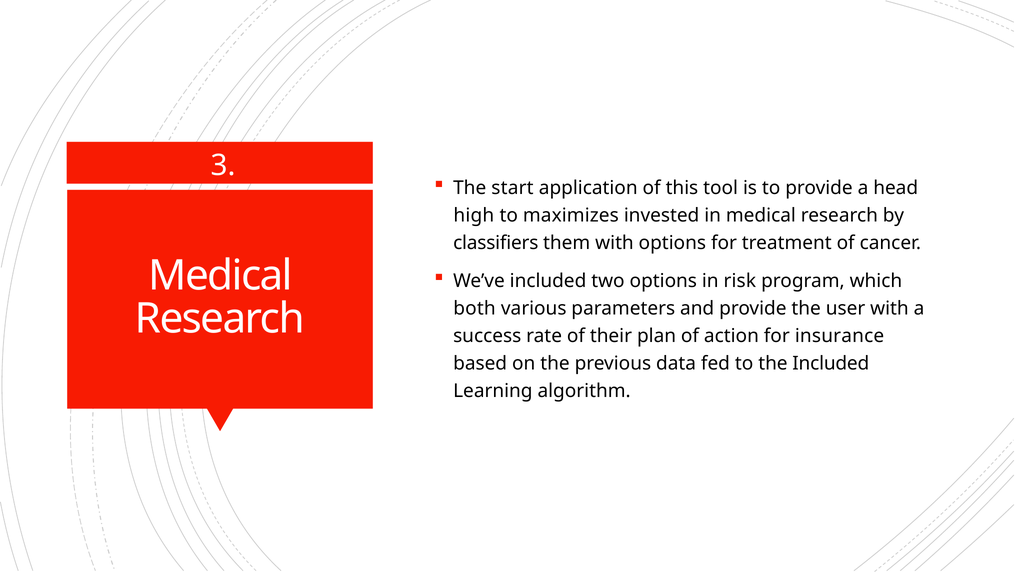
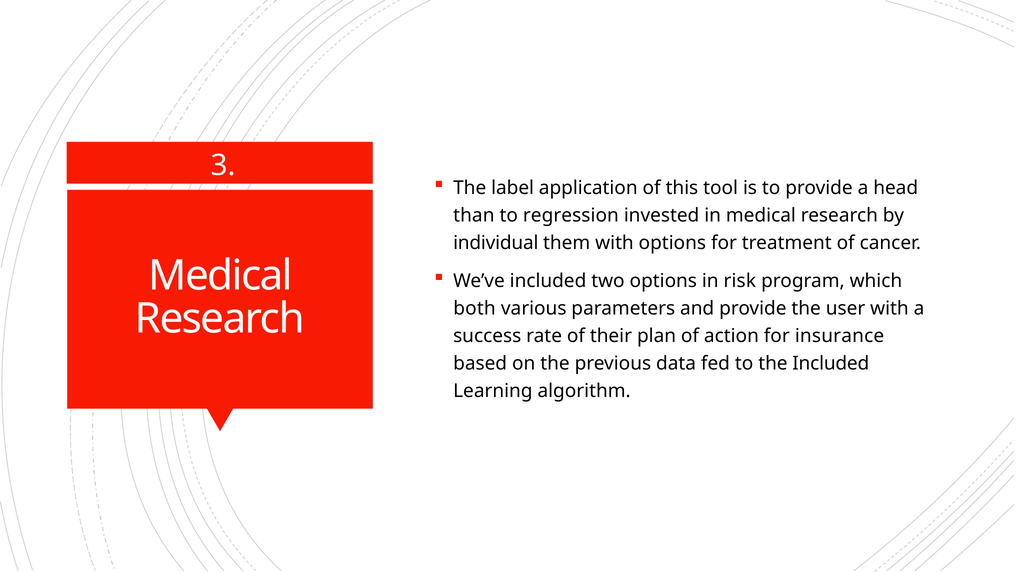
start: start -> label
high: high -> than
maximizes: maximizes -> regression
classifiers: classifiers -> individual
